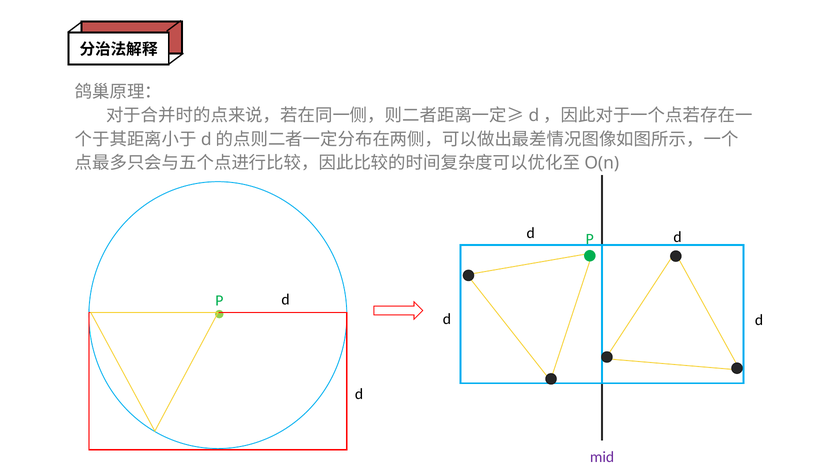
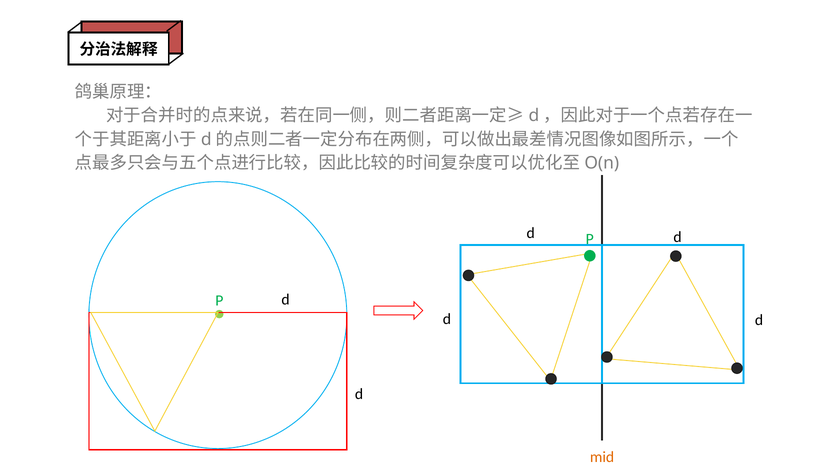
mid colour: purple -> orange
